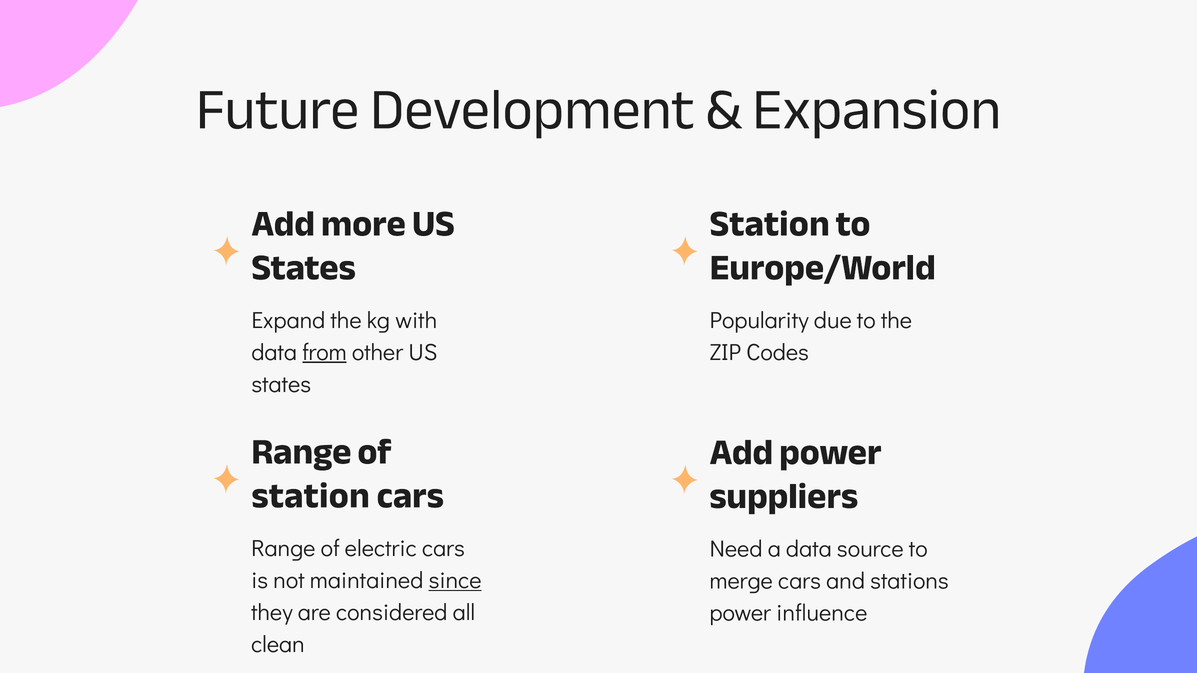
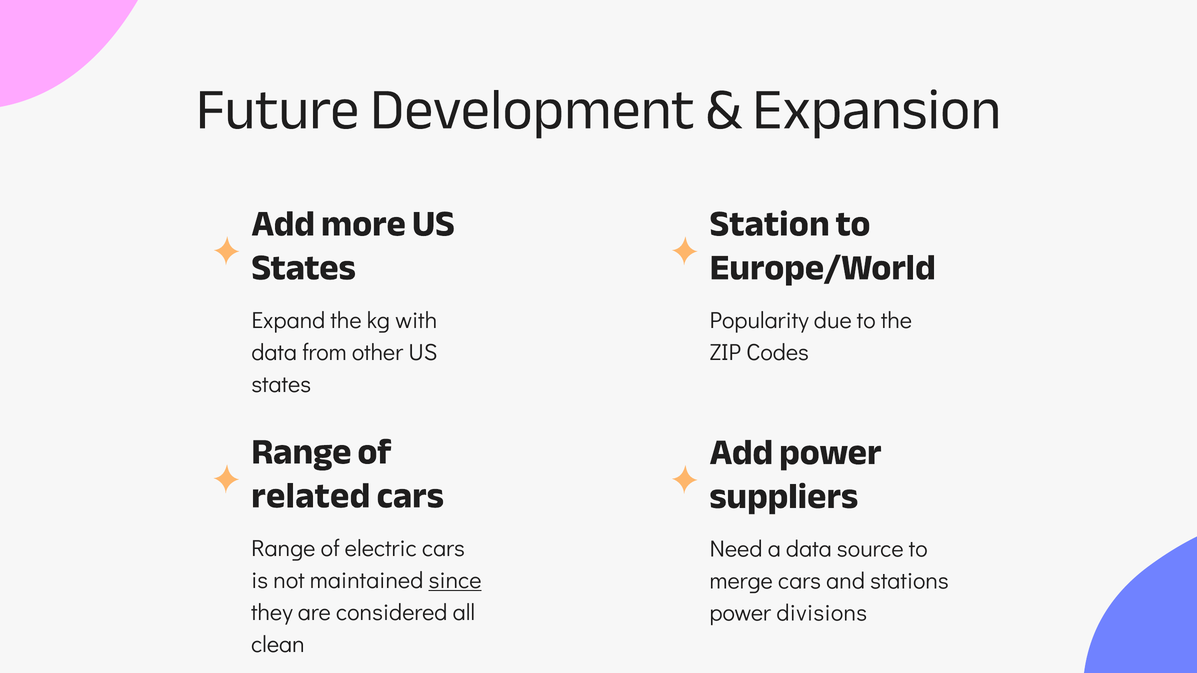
from underline: present -> none
station at (311, 496): station -> related
influence: influence -> divisions
